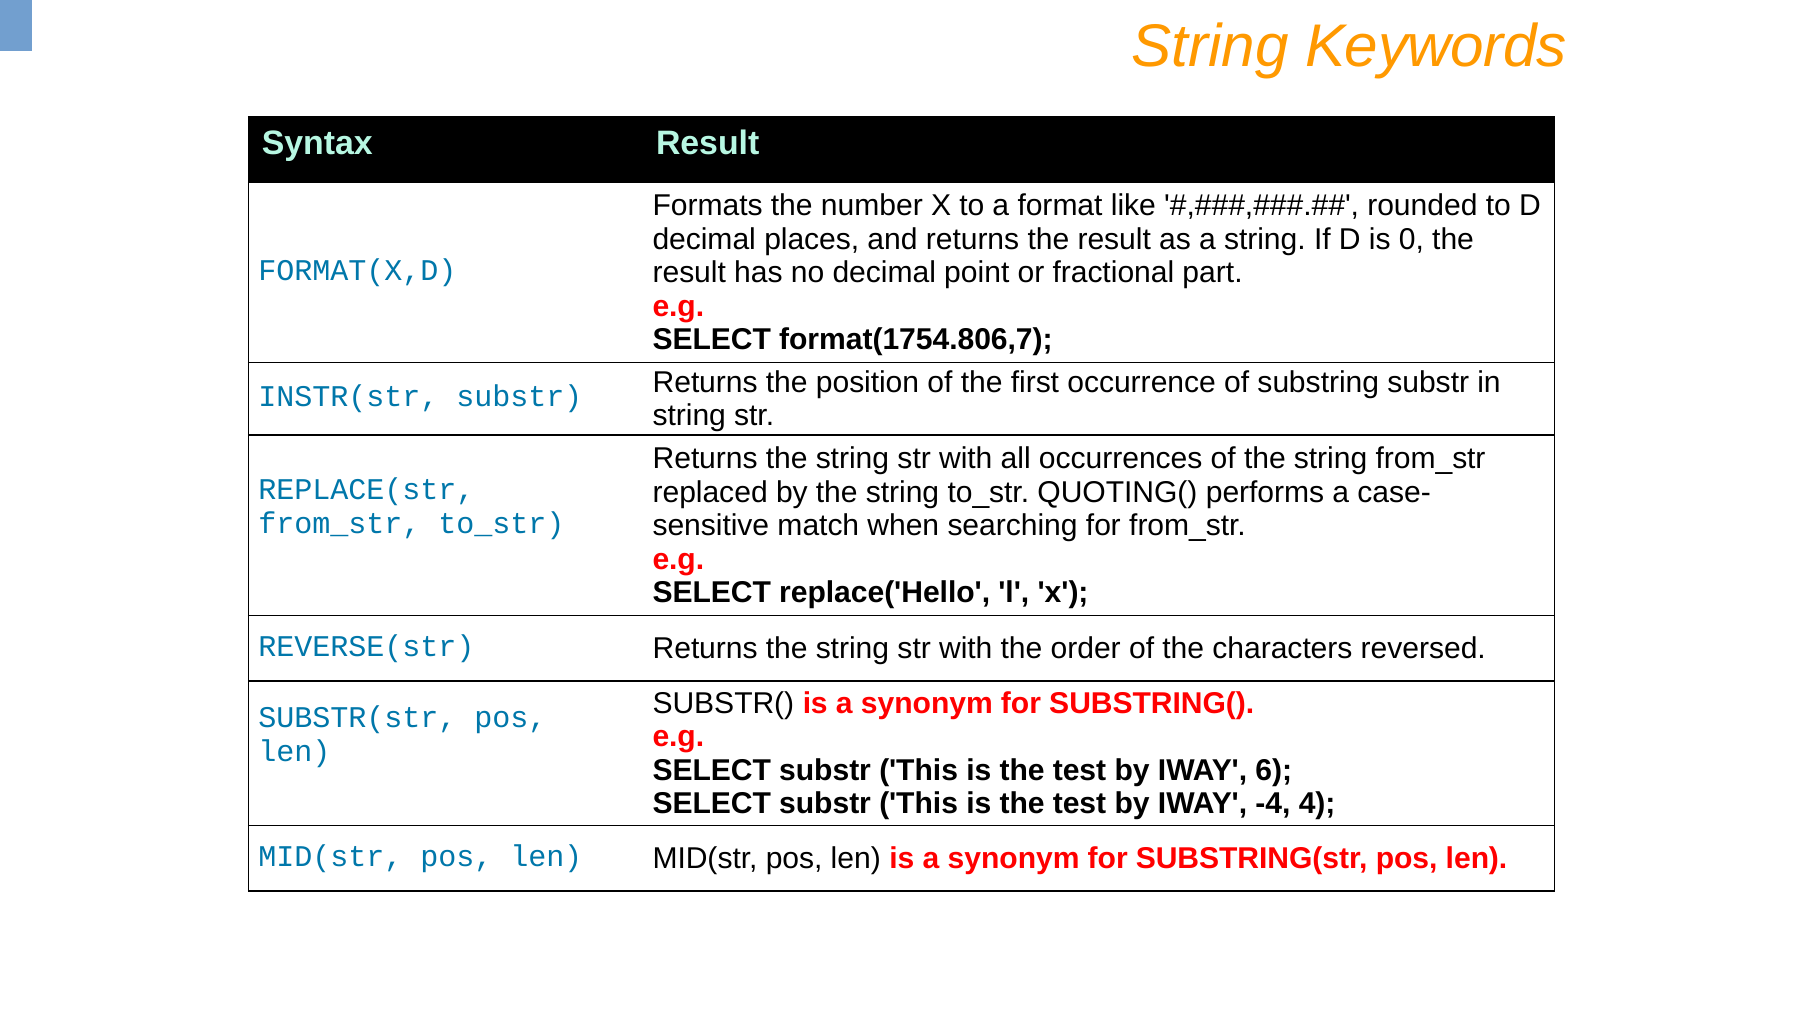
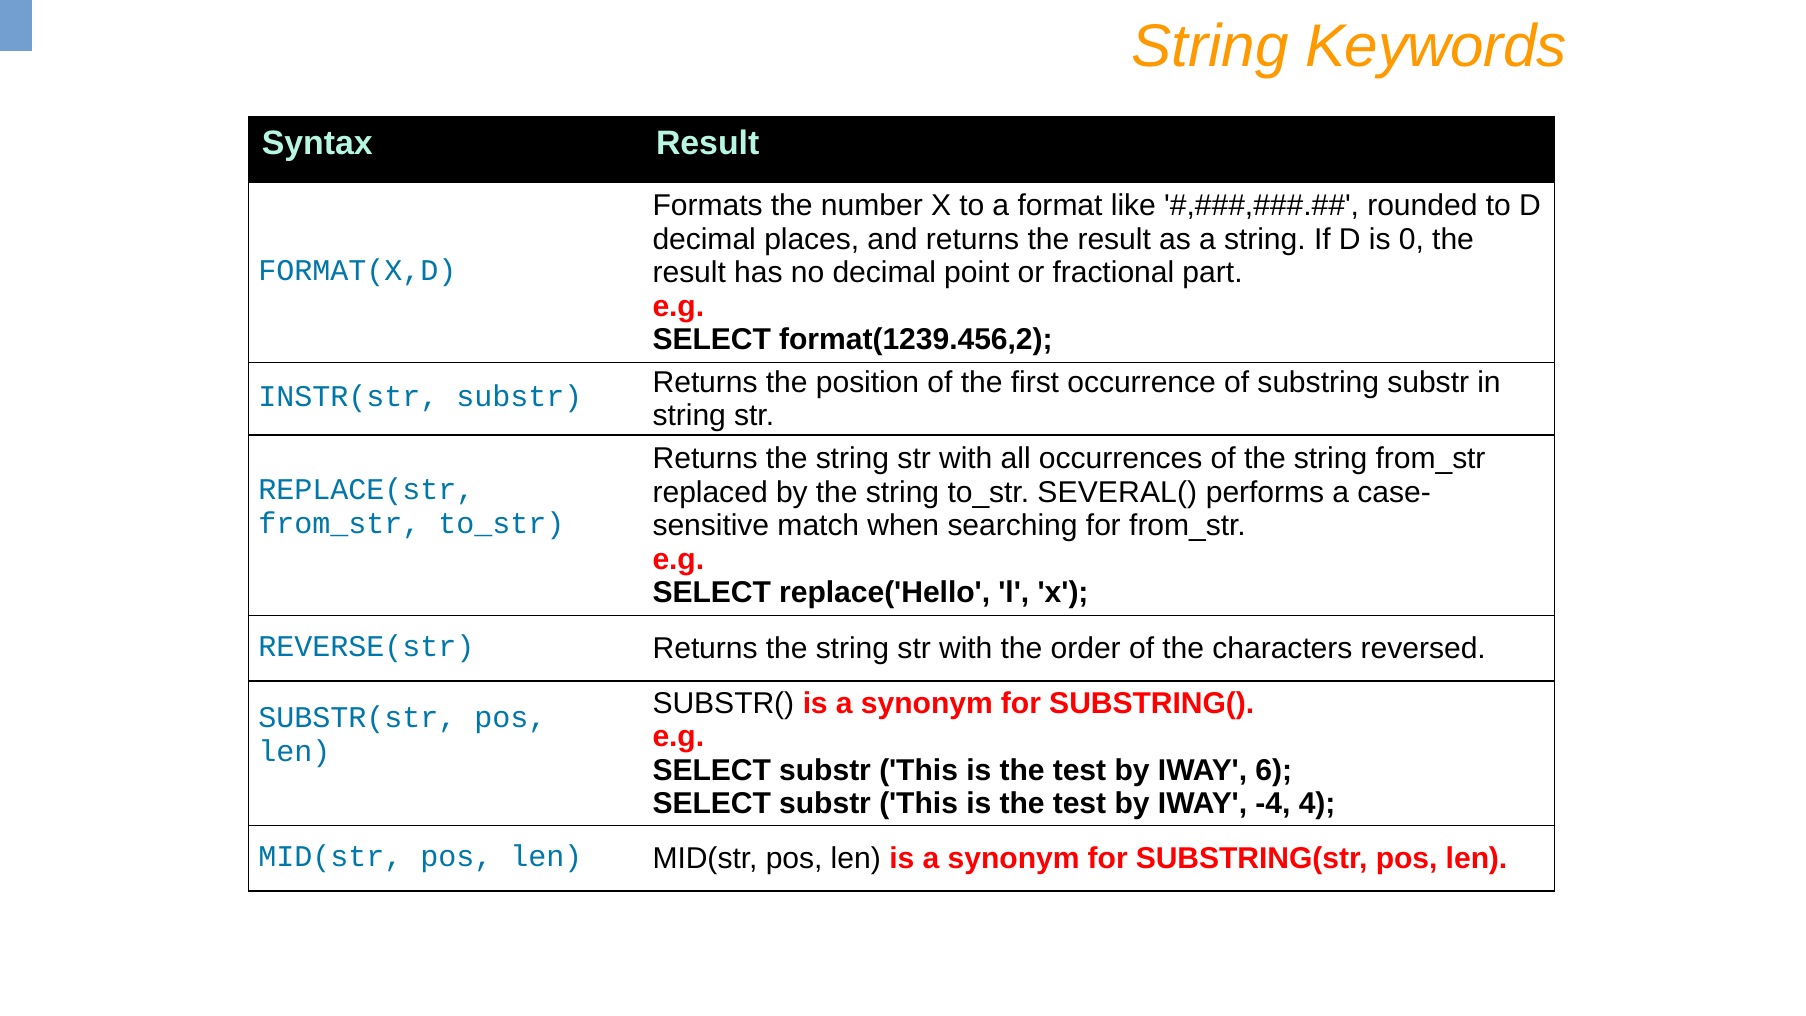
format(1754.806,7: format(1754.806,7 -> format(1239.456,2
QUOTING(: QUOTING( -> SEVERAL(
